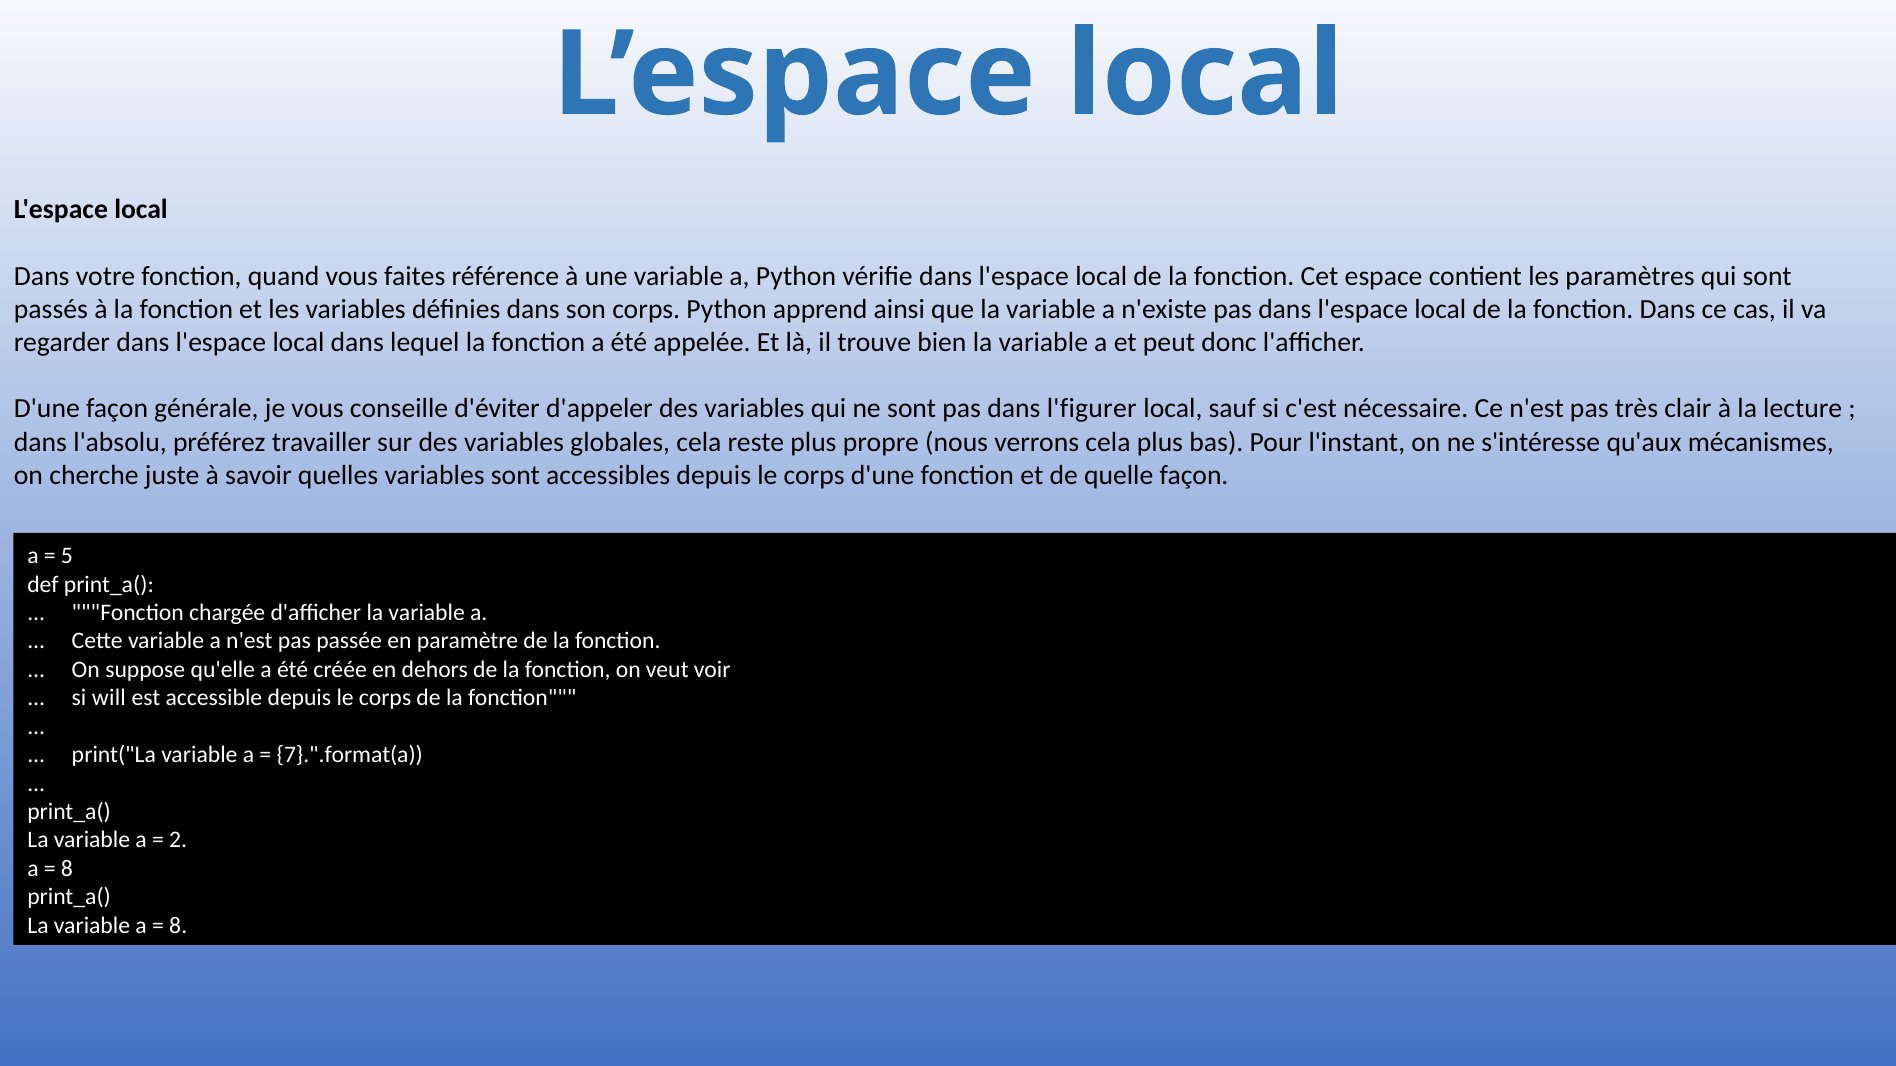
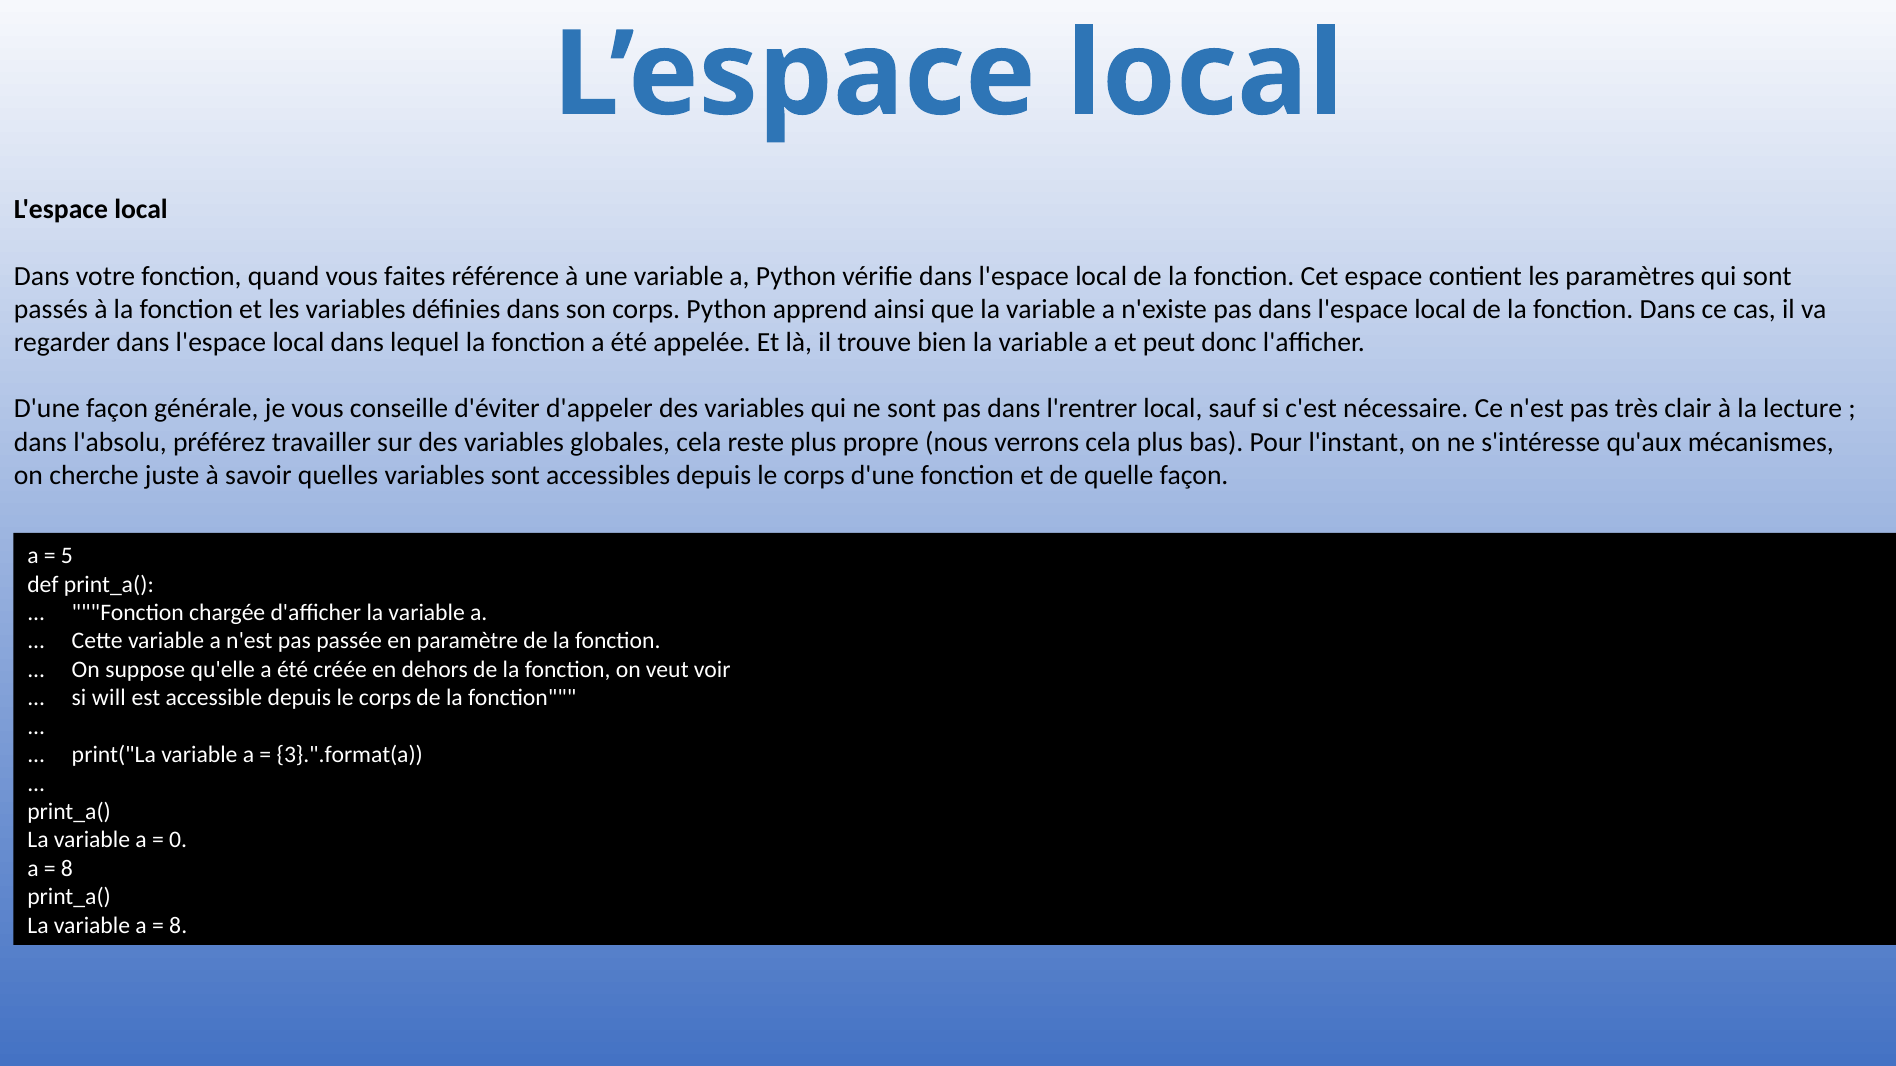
l'figurer: l'figurer -> l'rentrer
7}.".format(a: 7}.".format(a -> 3}.".format(a
2: 2 -> 0
